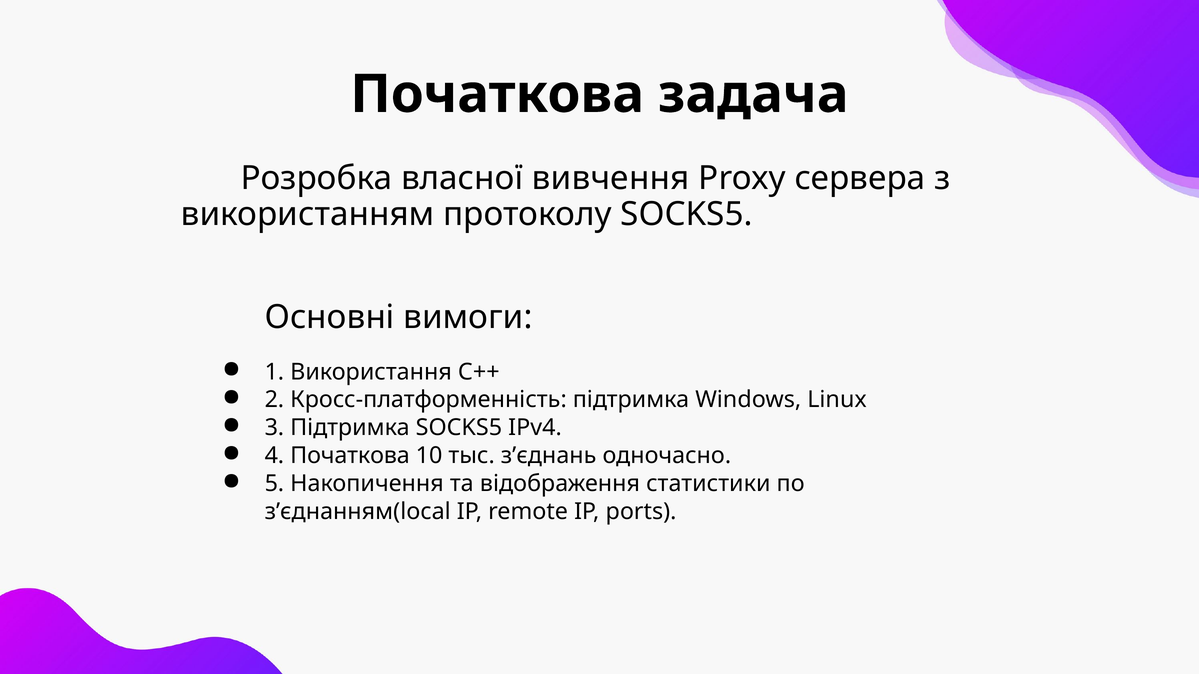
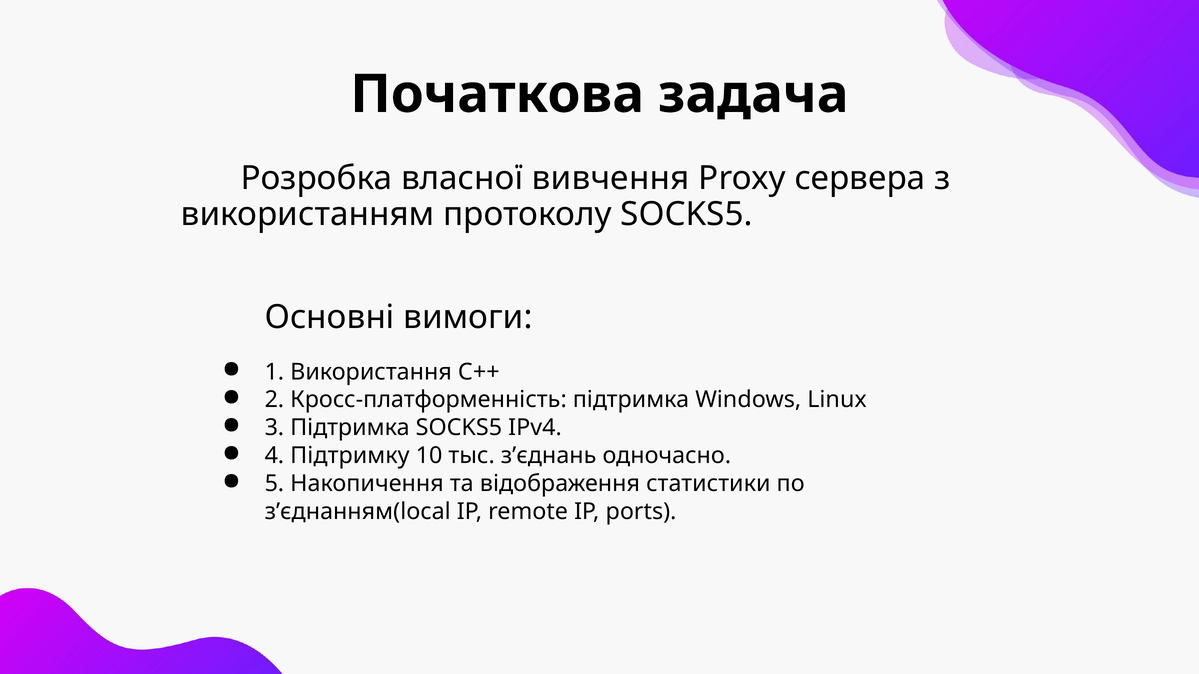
4 Початкова: Початкова -> Підтримку
